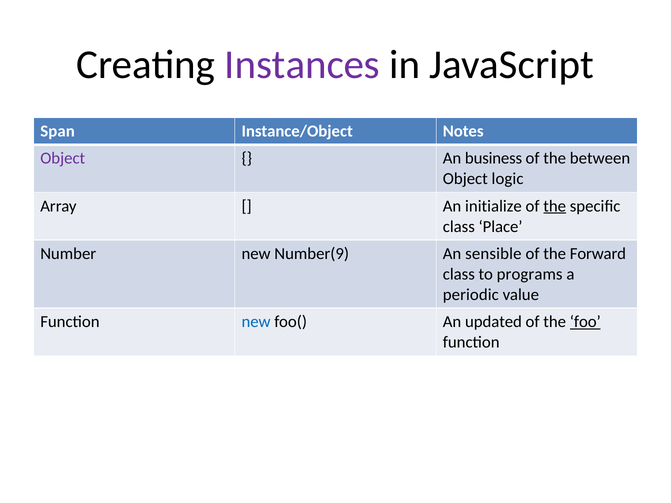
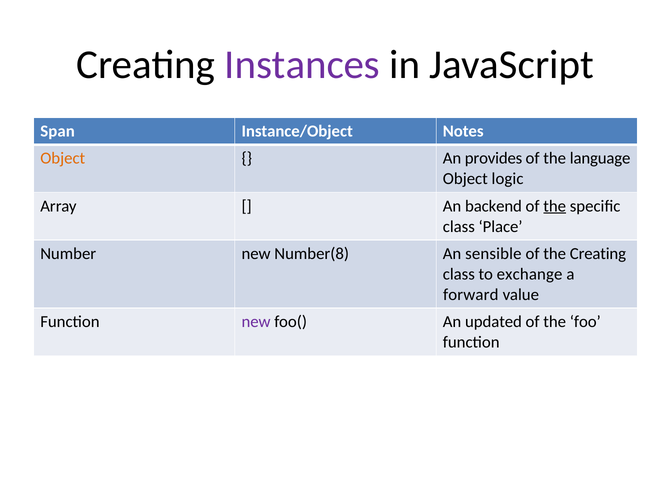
Object at (63, 158) colour: purple -> orange
business: business -> provides
between: between -> language
initialize: initialize -> backend
Number(9: Number(9 -> Number(8
the Forward: Forward -> Creating
programs: programs -> exchange
periodic: periodic -> forward
new at (256, 322) colour: blue -> purple
foo underline: present -> none
